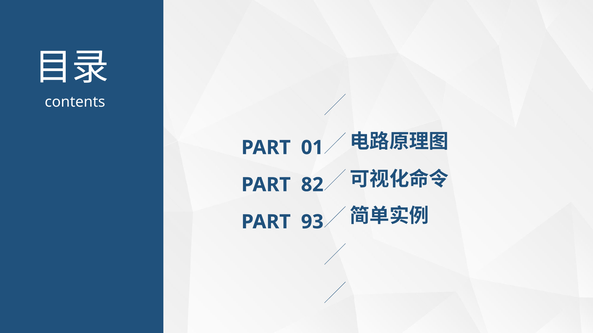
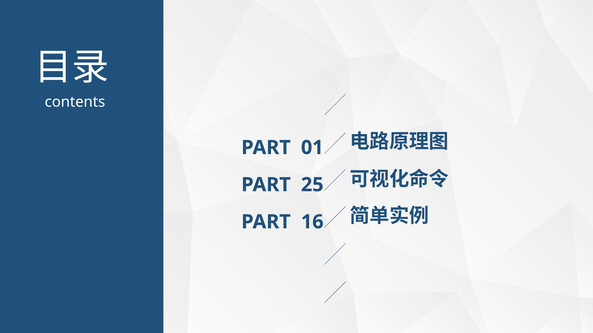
82: 82 -> 25
93: 93 -> 16
